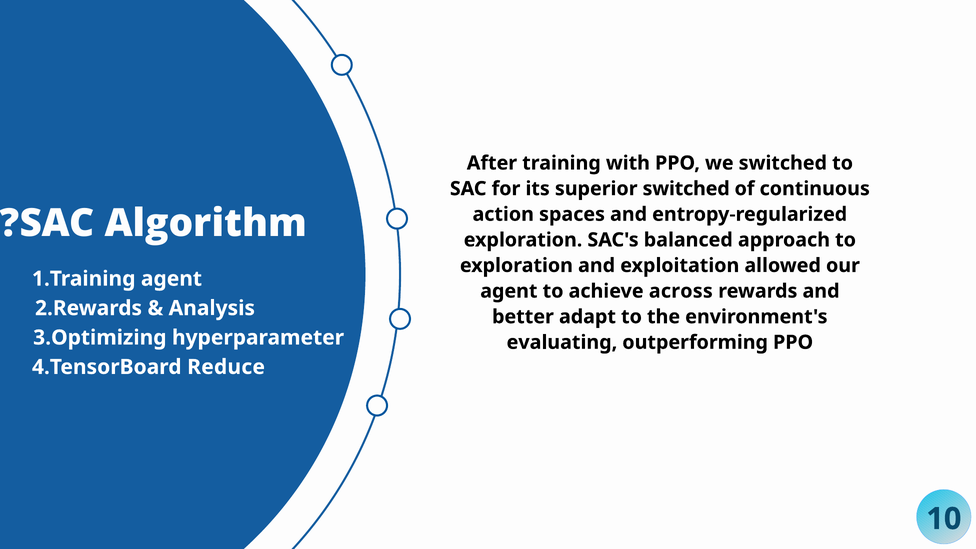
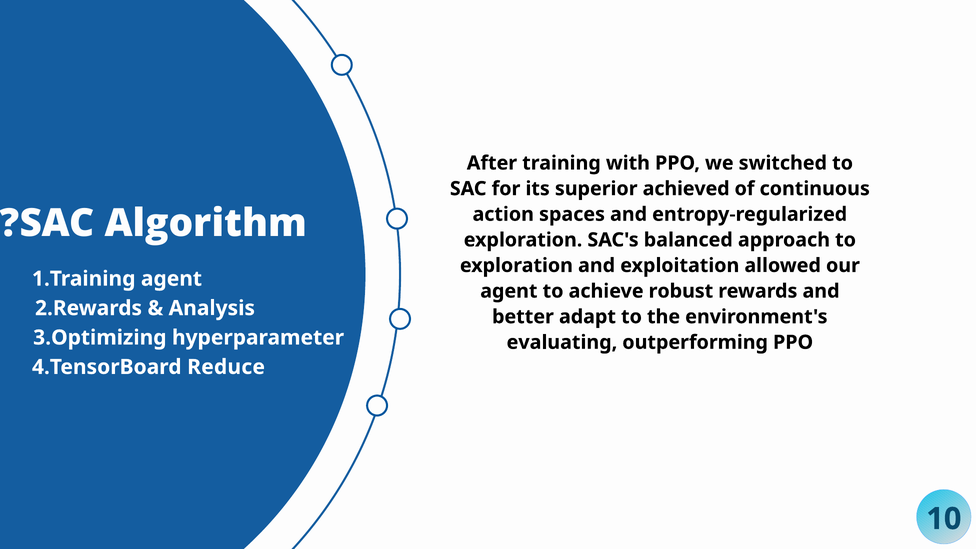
superior switched: switched -> achieved
across: across -> robust
